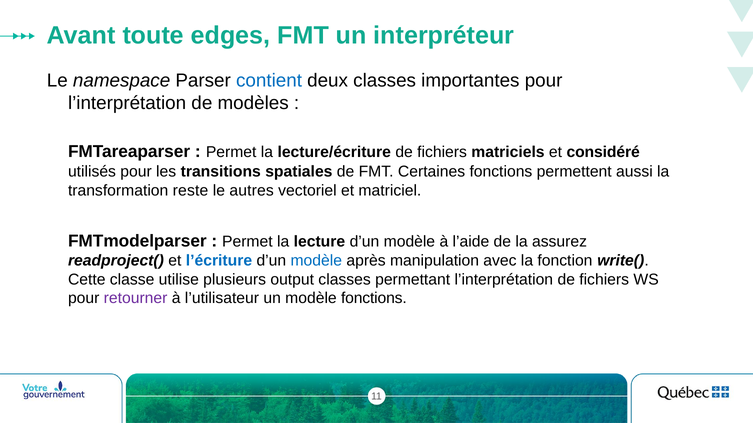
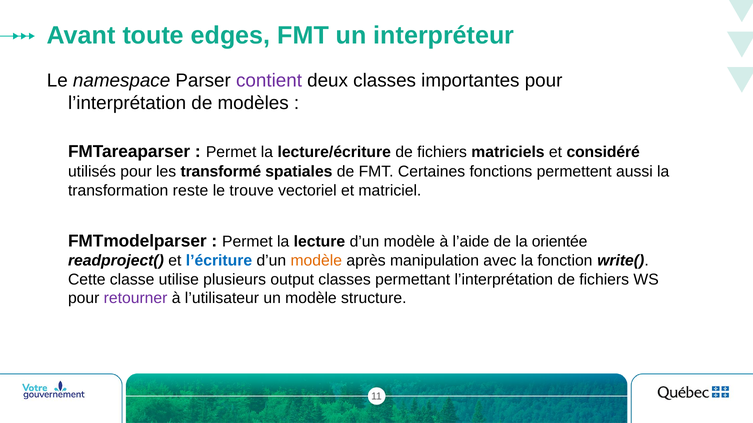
contient colour: blue -> purple
transitions: transitions -> transformé
autres: autres -> trouve
assurez: assurez -> orientée
modèle at (316, 261) colour: blue -> orange
modèle fonctions: fonctions -> structure
